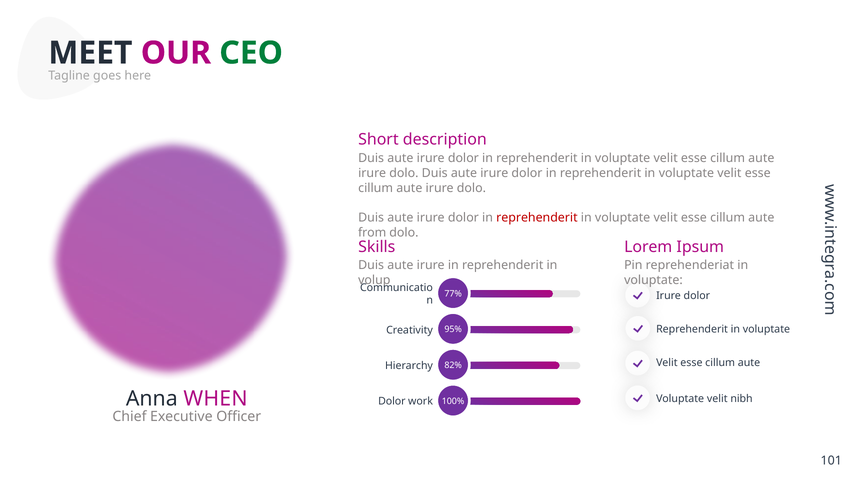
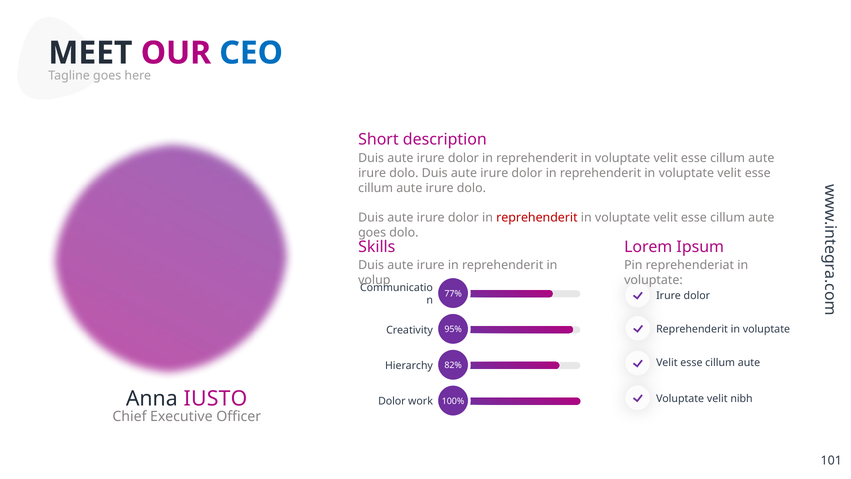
CEO colour: green -> blue
from at (372, 233): from -> goes
WHEN: WHEN -> IUSTO
